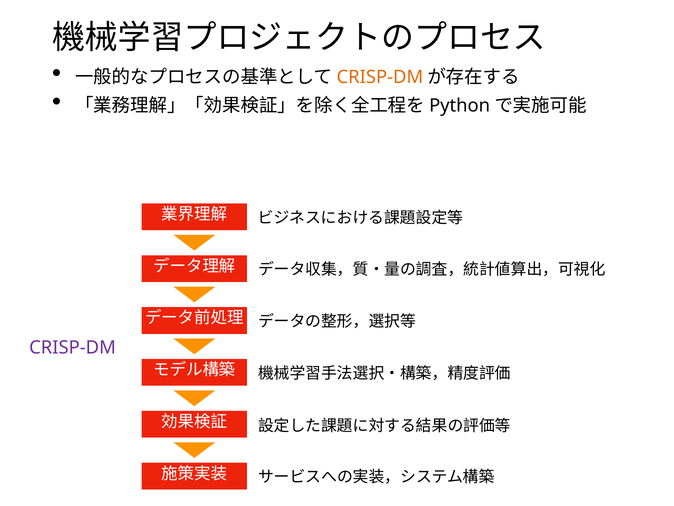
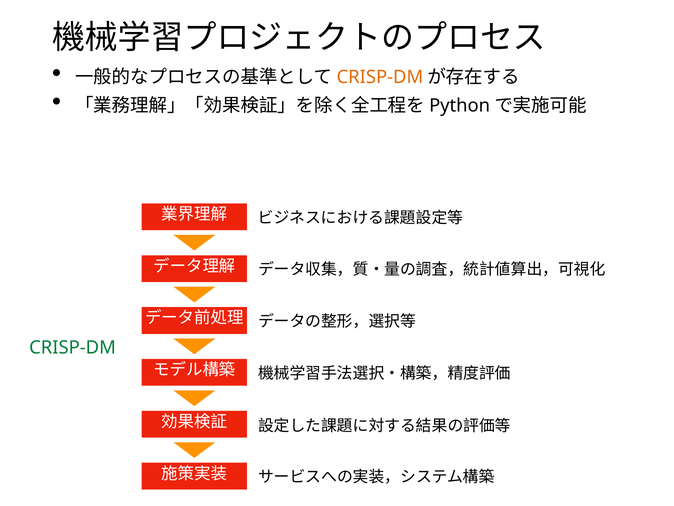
CRISP-DM at (73, 347) colour: purple -> green
